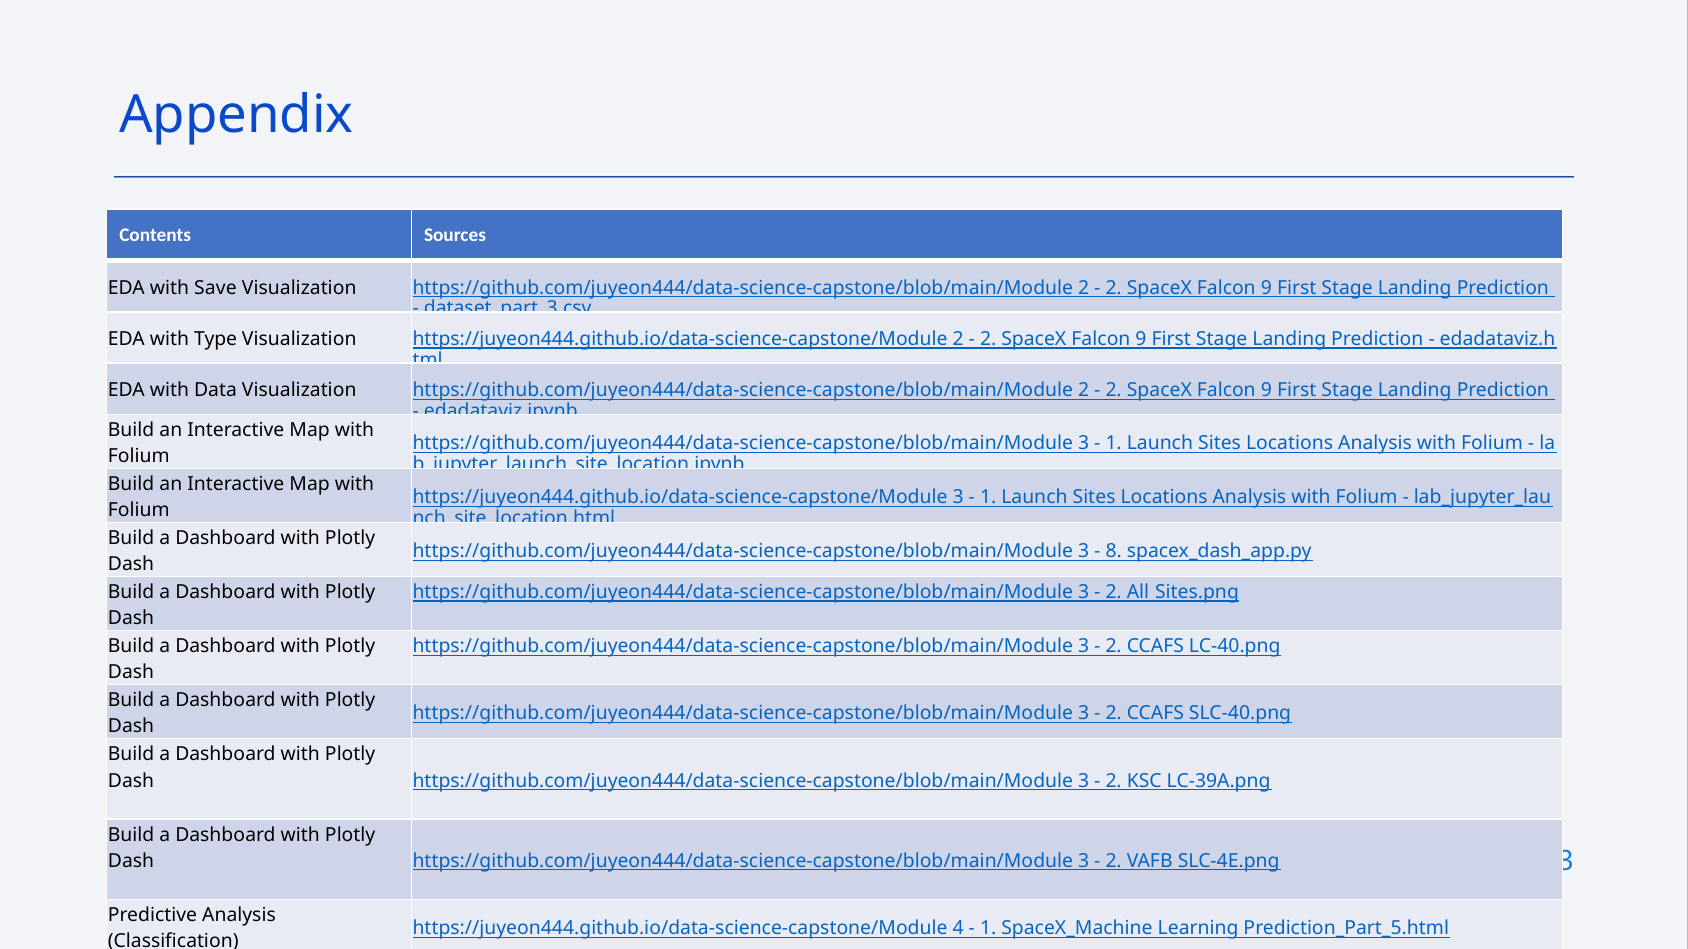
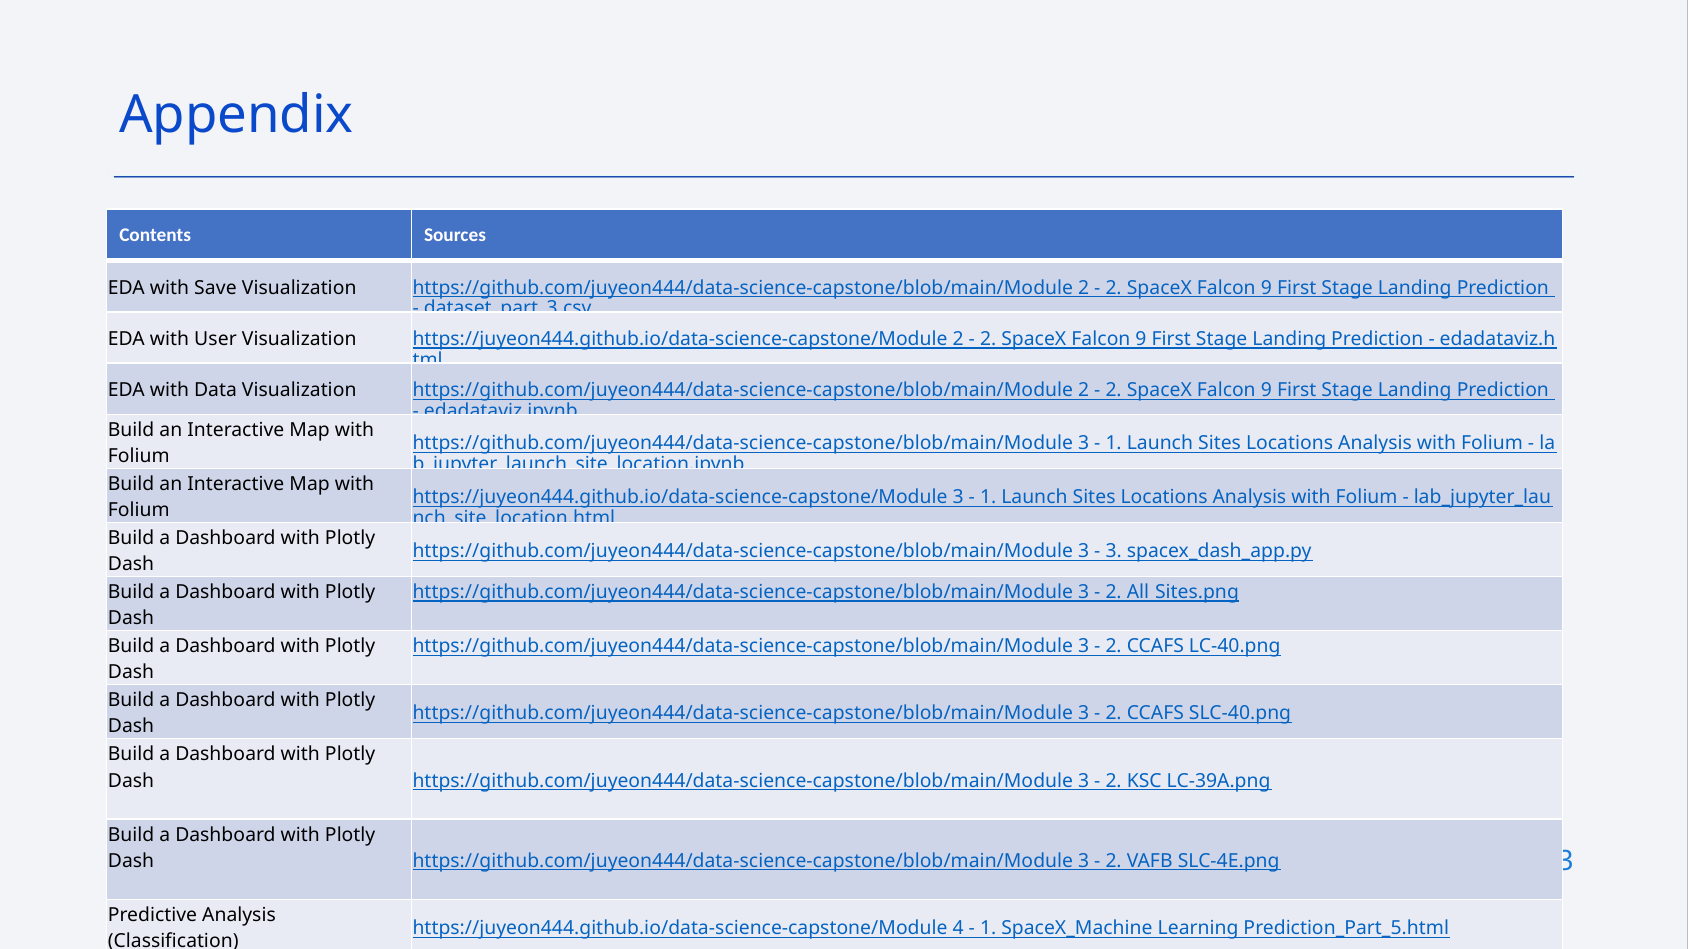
Type: Type -> User
8 at (1114, 552): 8 -> 3
